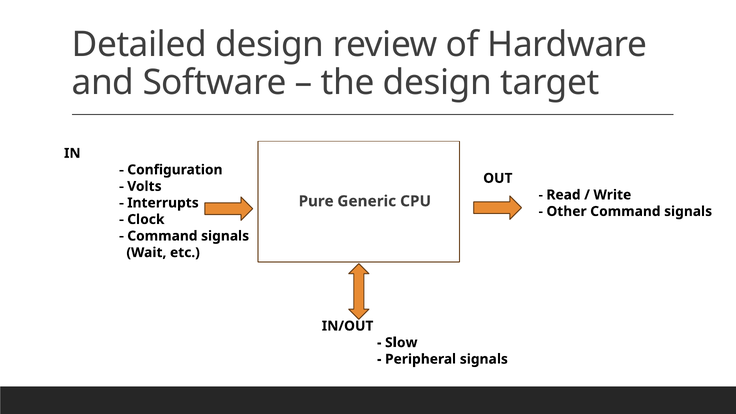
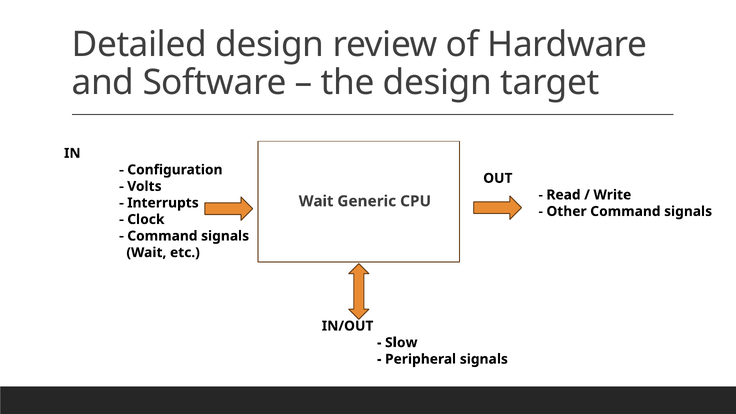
Pure at (316, 201): Pure -> Wait
